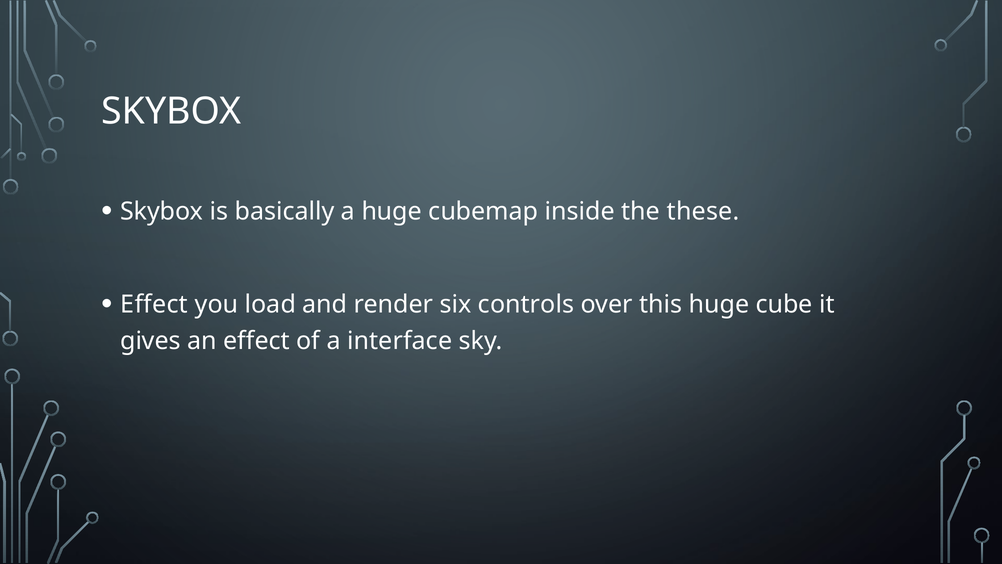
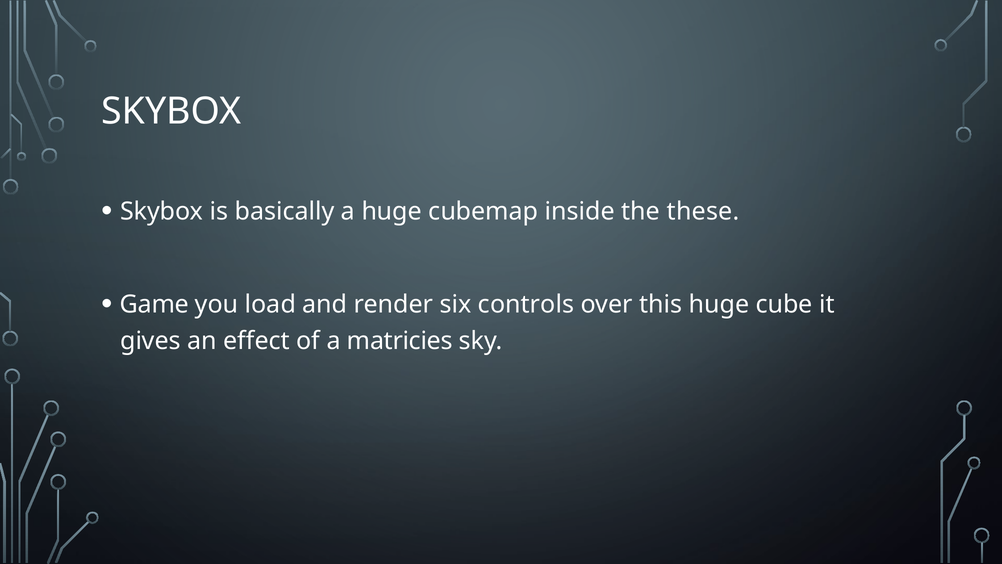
Effect at (154, 304): Effect -> Game
interface: interface -> matricies
